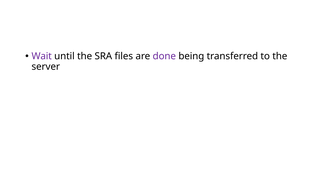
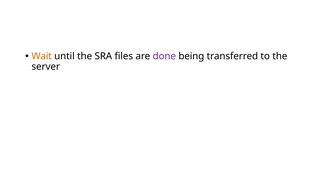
Wait colour: purple -> orange
